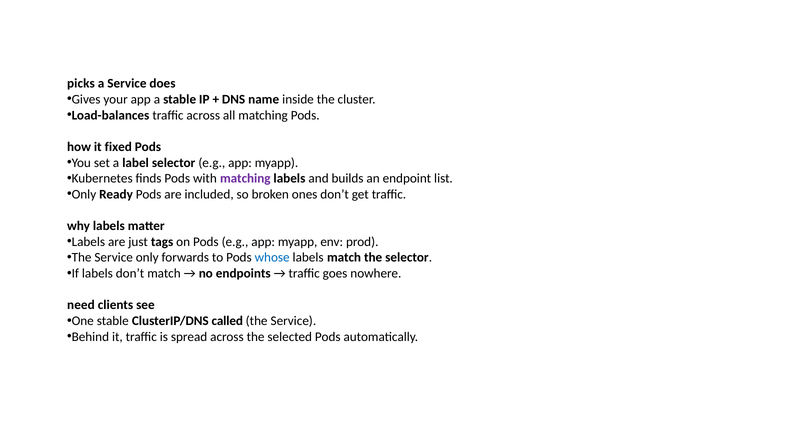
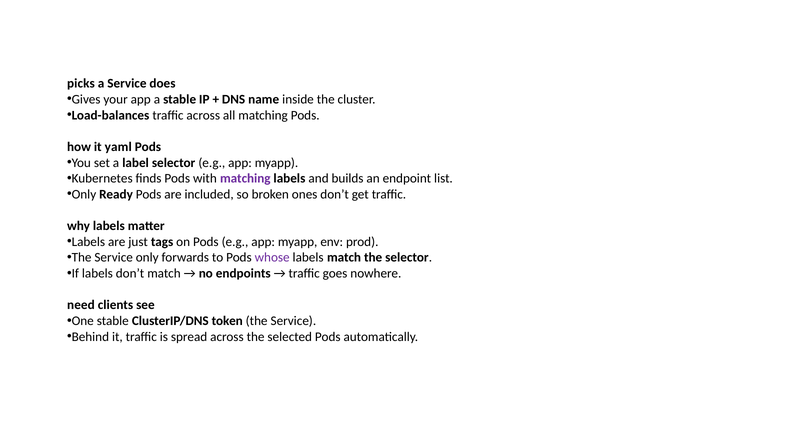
fixed: fixed -> yaml
whose colour: blue -> purple
called: called -> token
